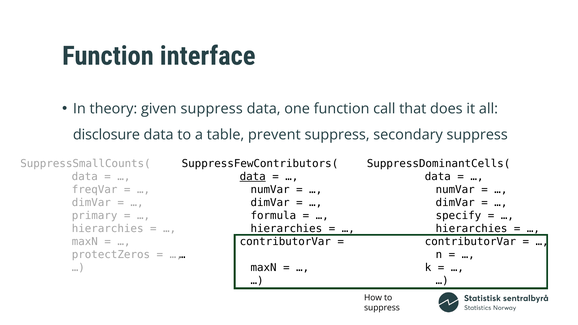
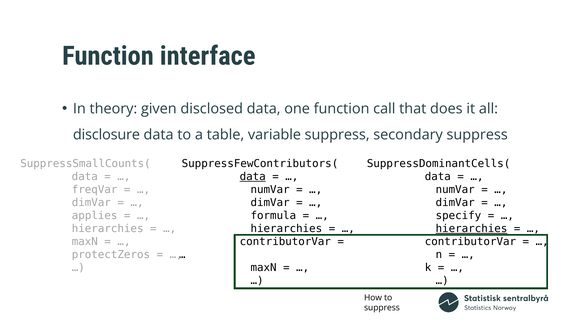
given suppress: suppress -> disclosed
prevent: prevent -> variable
primary: primary -> applies
hierarchies at (471, 229) underline: none -> present
